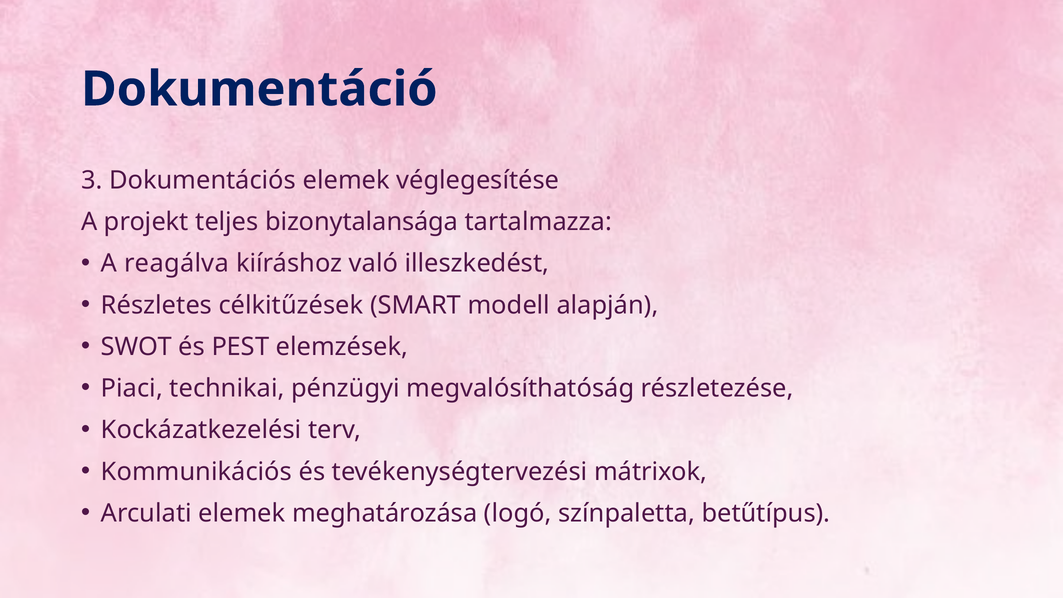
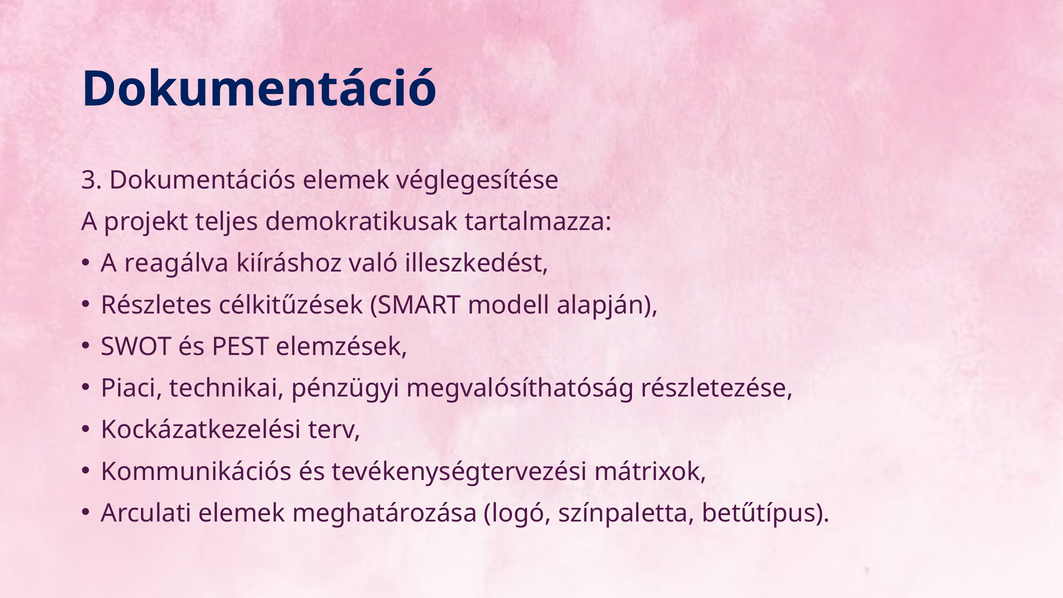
bizonytalansága: bizonytalansága -> demokratikusak
